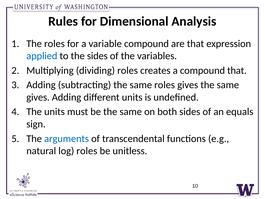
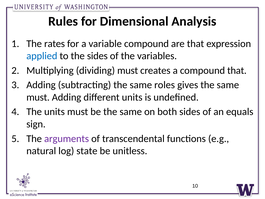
The roles: roles -> rates
dividing roles: roles -> must
gives at (38, 97): gives -> must
arguments colour: blue -> purple
log roles: roles -> state
